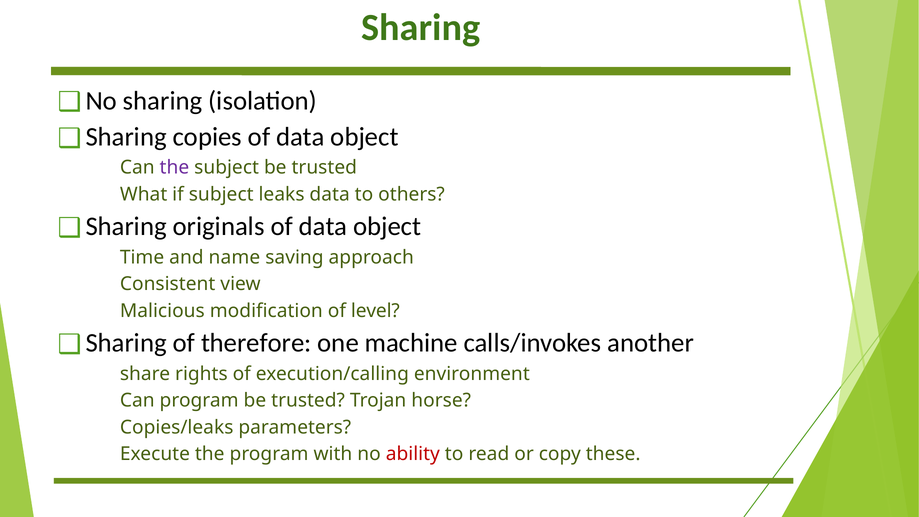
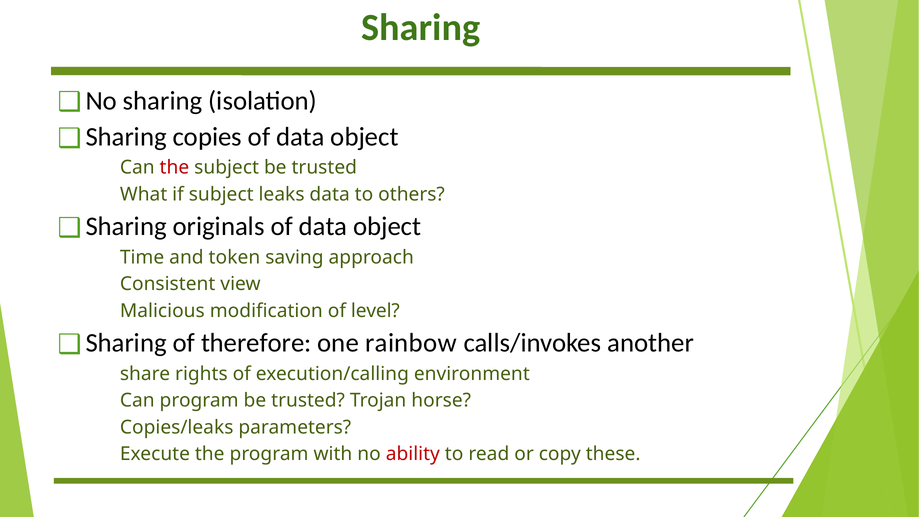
the at (174, 168) colour: purple -> red
name: name -> token
machine: machine -> rainbow
